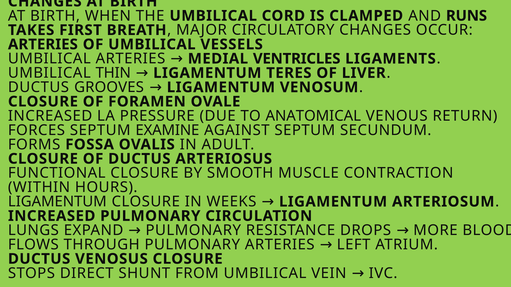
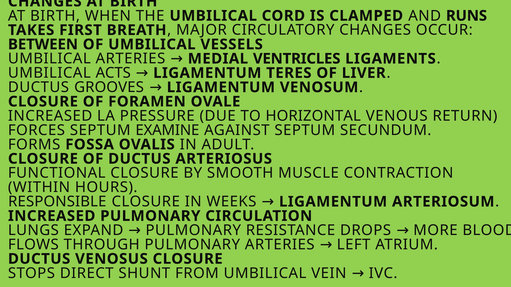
ARTERIES at (43, 44): ARTERIES -> BETWEEN
THIN: THIN -> ACTS
ANATOMICAL: ANATOMICAL -> HORIZONTAL
LIGAMENTUM at (57, 202): LIGAMENTUM -> RESPONSIBLE
